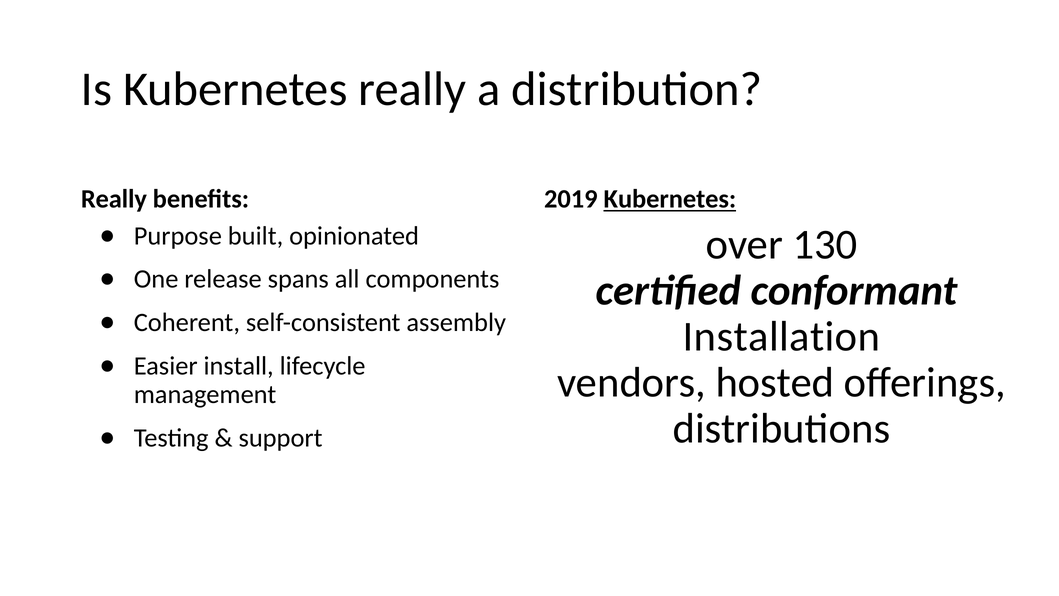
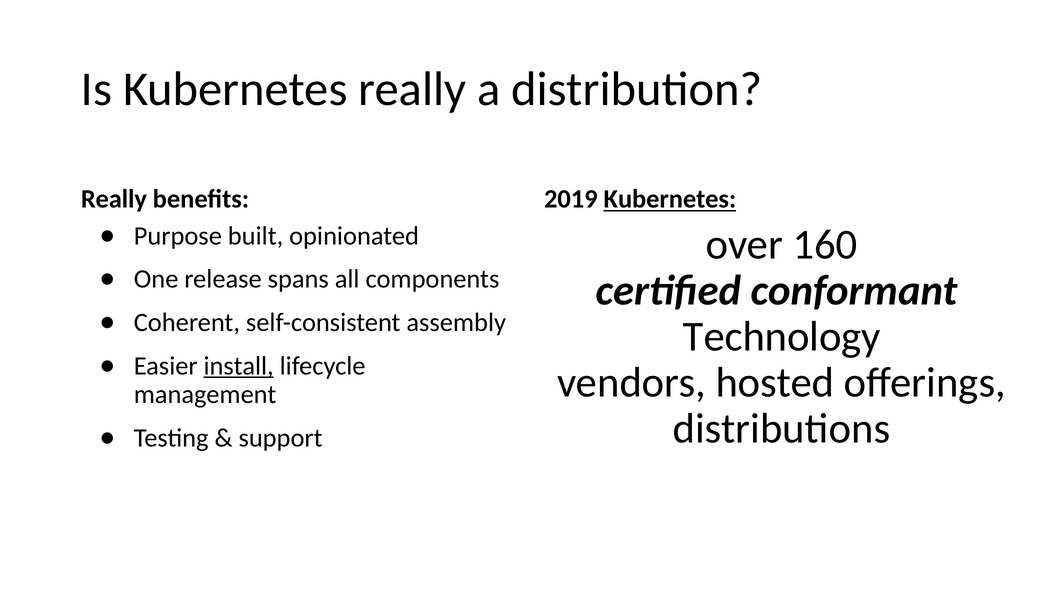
130: 130 -> 160
Installation: Installation -> Technology
install underline: none -> present
